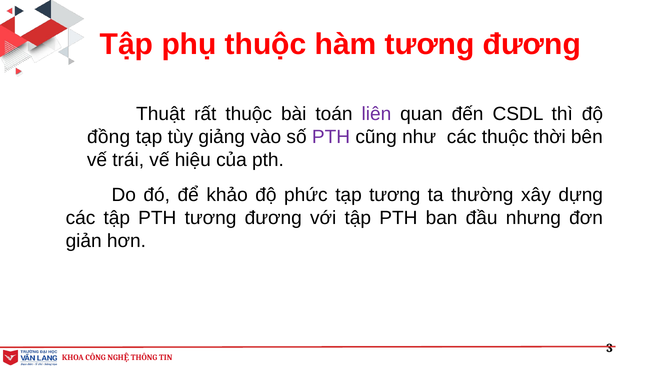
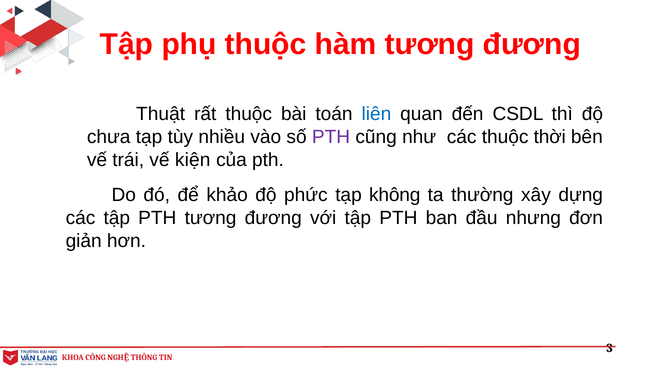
liên colour: purple -> blue
đồng: đồng -> chưa
giảng: giảng -> nhiều
hiệu: hiệu -> kiện
tạp tương: tương -> không
